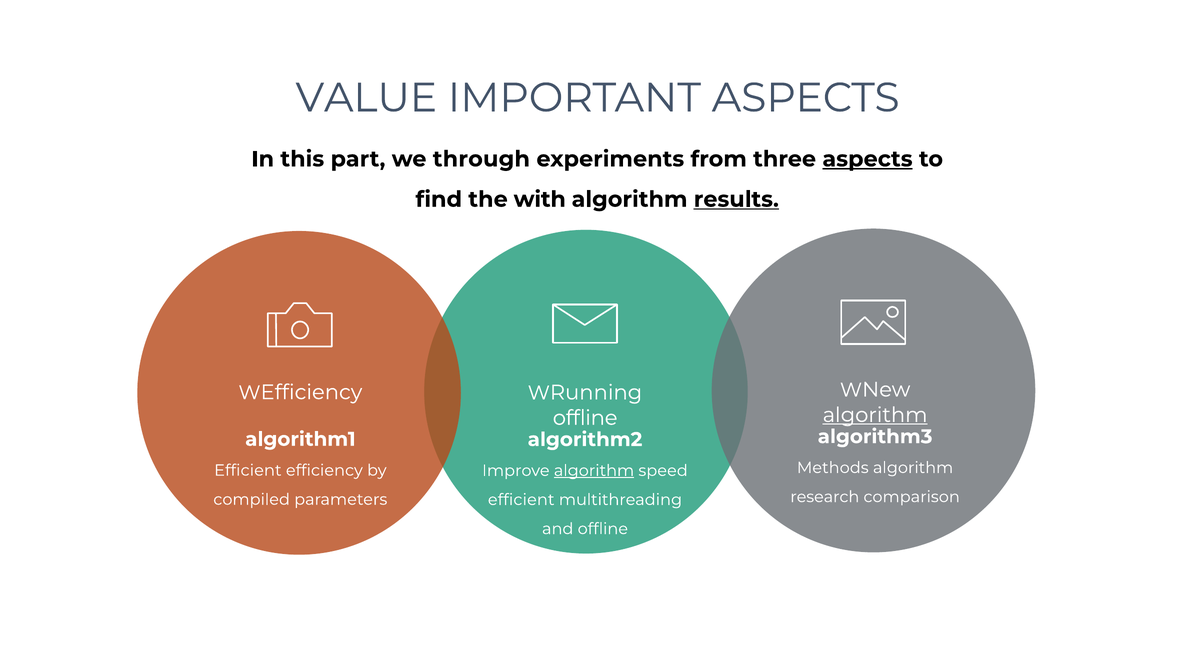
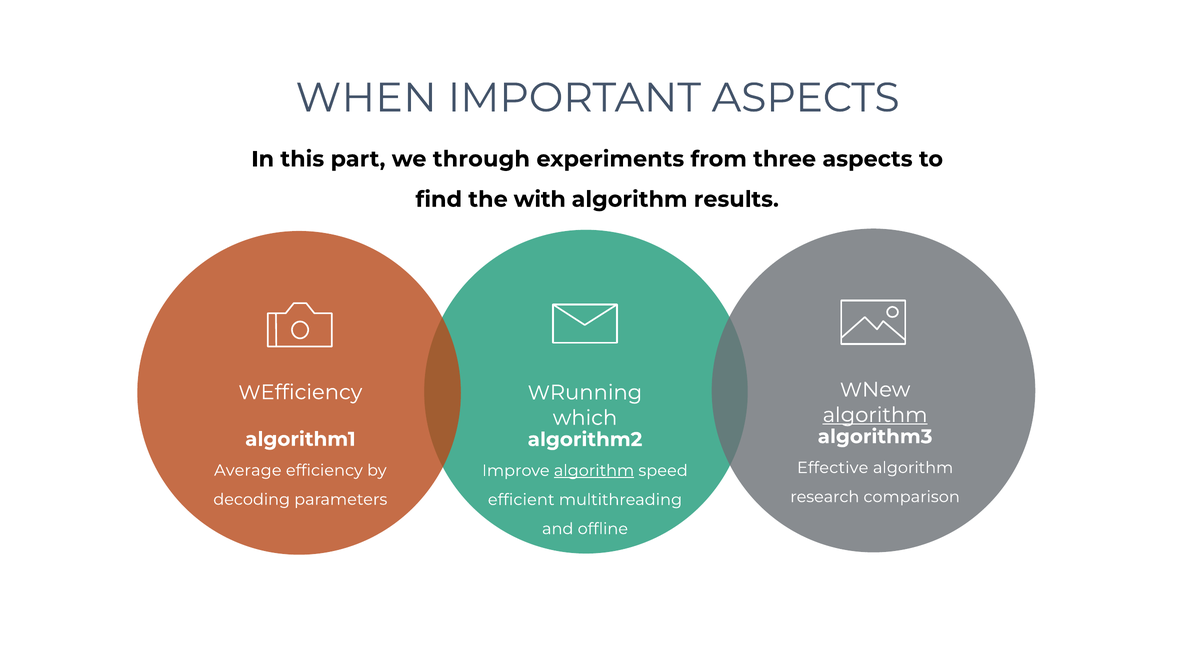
VALUE: VALUE -> WHEN
aspects at (867, 159) underline: present -> none
results underline: present -> none
offline at (585, 418): offline -> which
Methods: Methods -> Effective
Efficient at (248, 470): Efficient -> Average
compiled: compiled -> decoding
